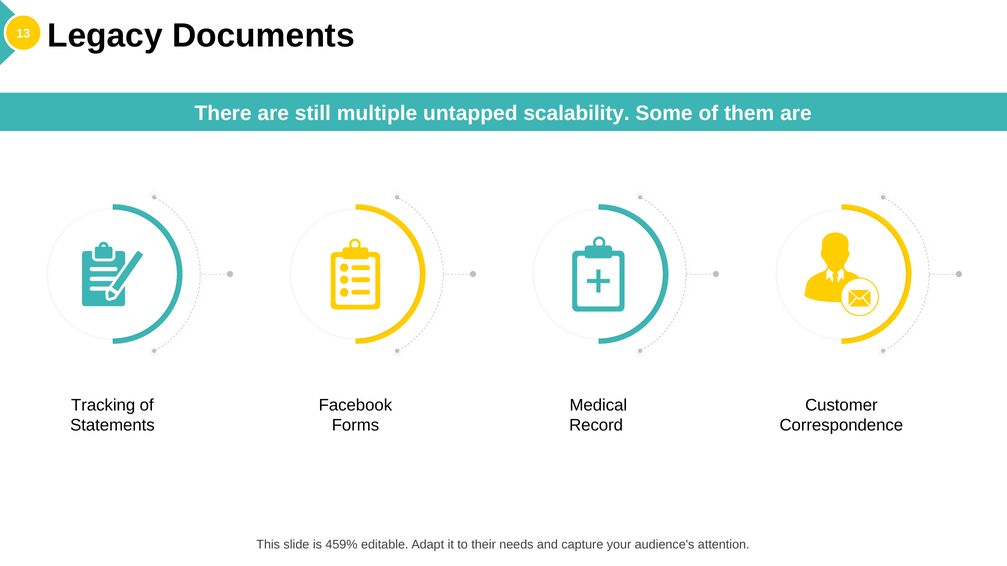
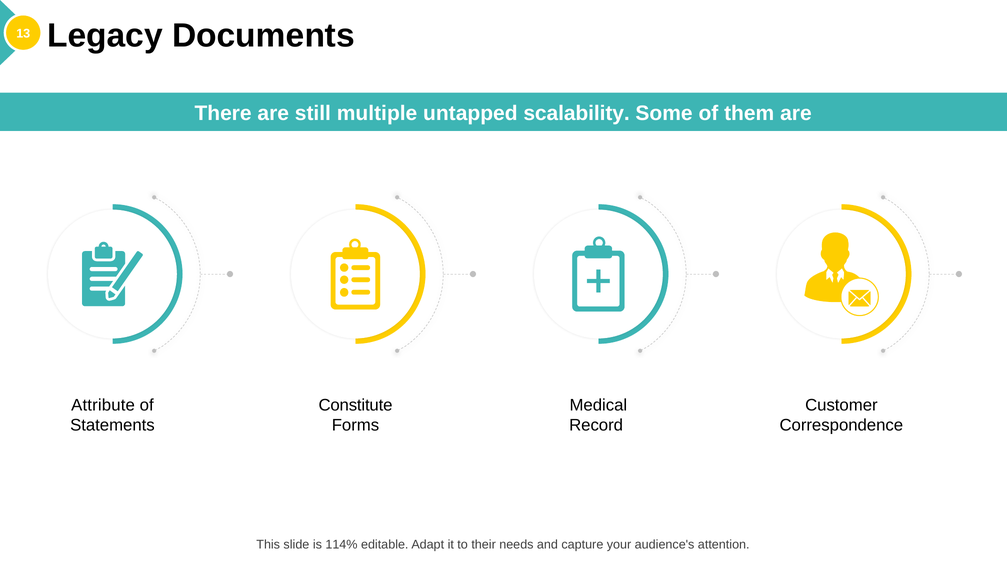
Tracking: Tracking -> Attribute
Facebook: Facebook -> Constitute
459%: 459% -> 114%
